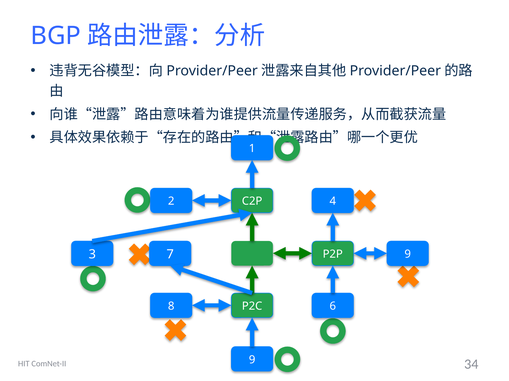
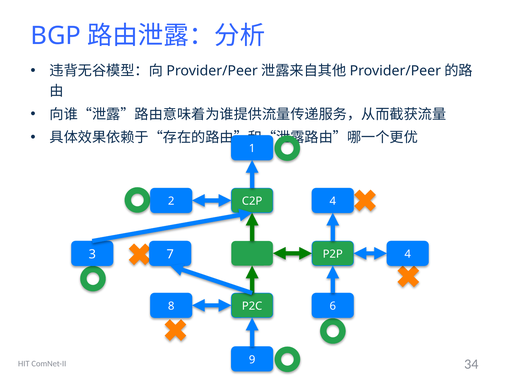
3 9: 9 -> 4
